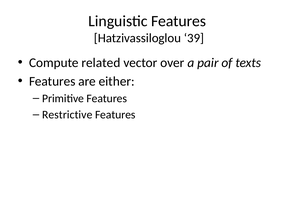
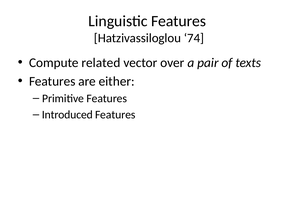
39: 39 -> 74
Restrictive: Restrictive -> Introduced
